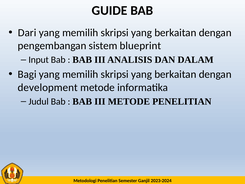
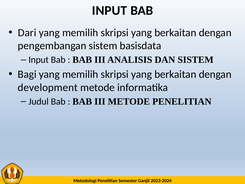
GUIDE at (110, 10): GUIDE -> INPUT
blueprint: blueprint -> basisdata
DAN DALAM: DALAM -> SISTEM
